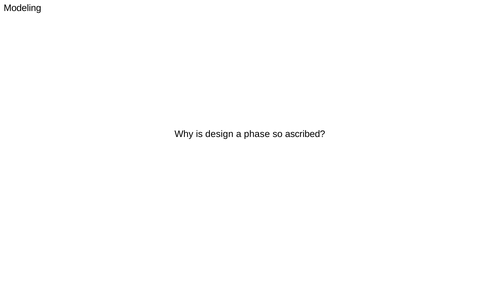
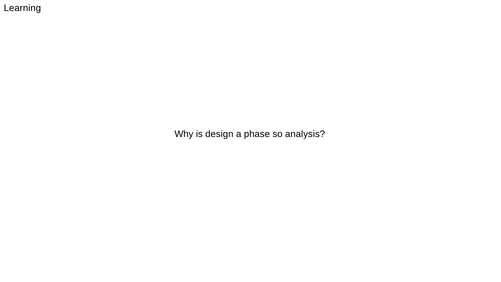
Modeling: Modeling -> Learning
ascribed: ascribed -> analysis
